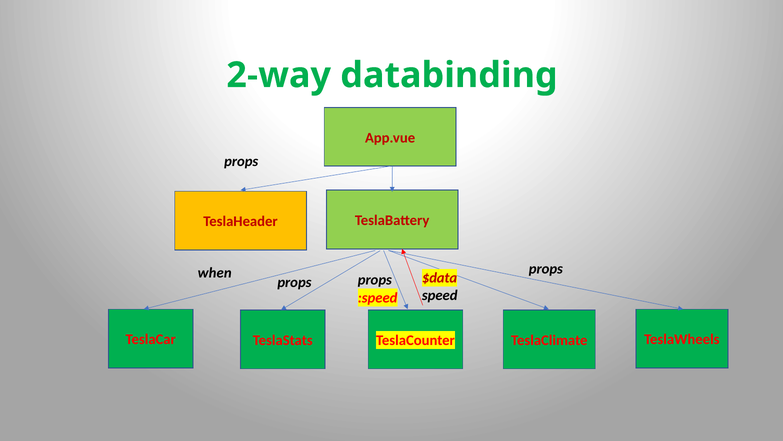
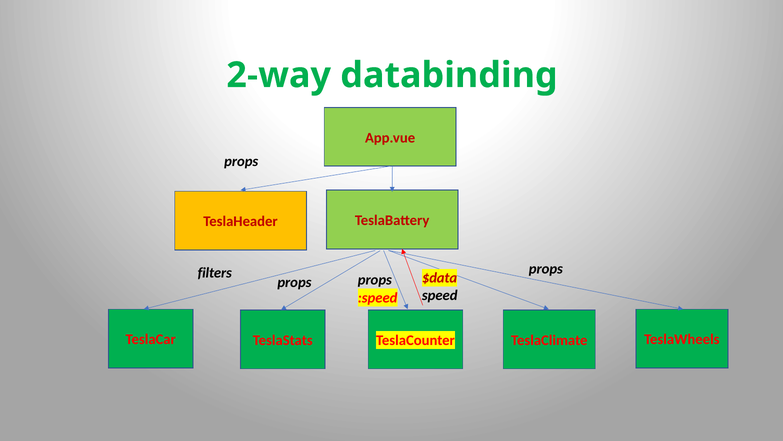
when: when -> filters
